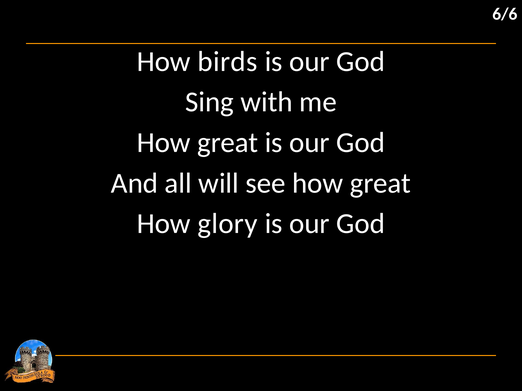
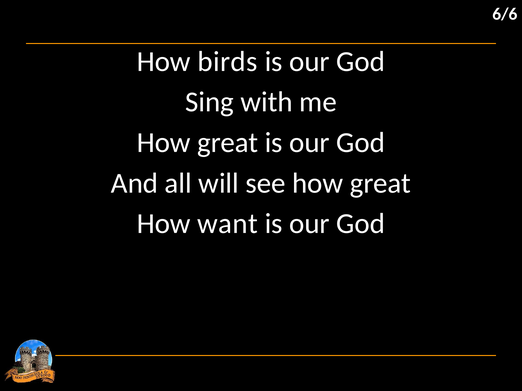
glory: glory -> want
